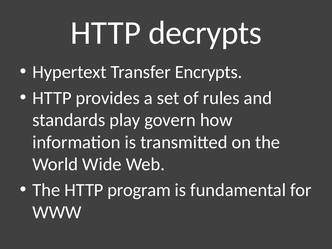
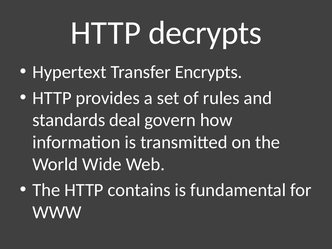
play: play -> deal
program: program -> contains
